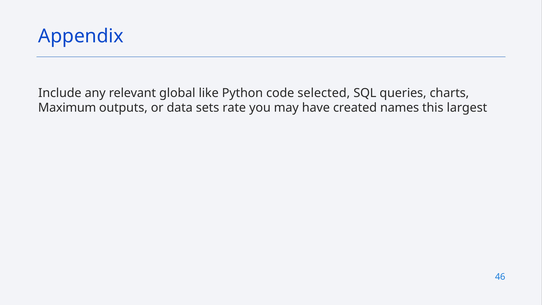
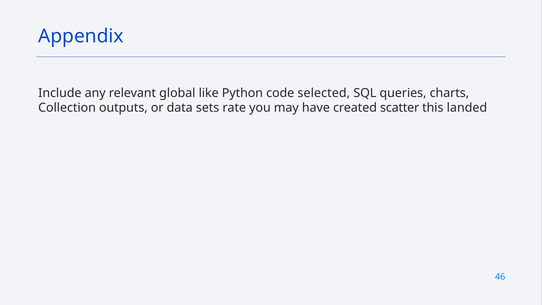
Maximum: Maximum -> Collection
names: names -> scatter
largest: largest -> landed
